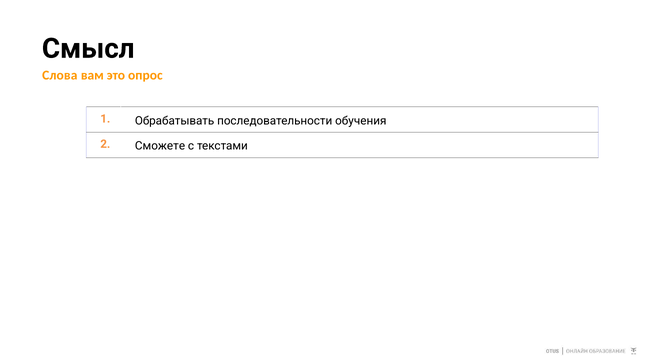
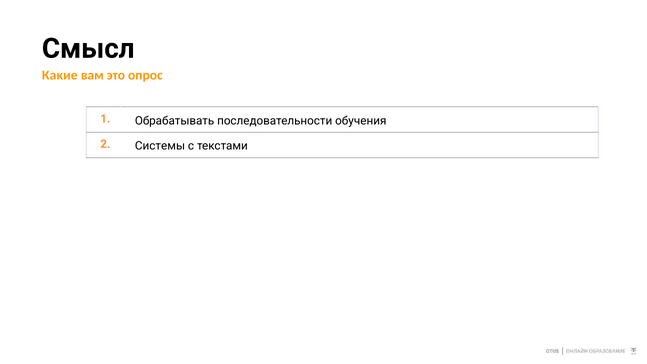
Слова: Слова -> Какие
Сможете: Сможете -> Системы
